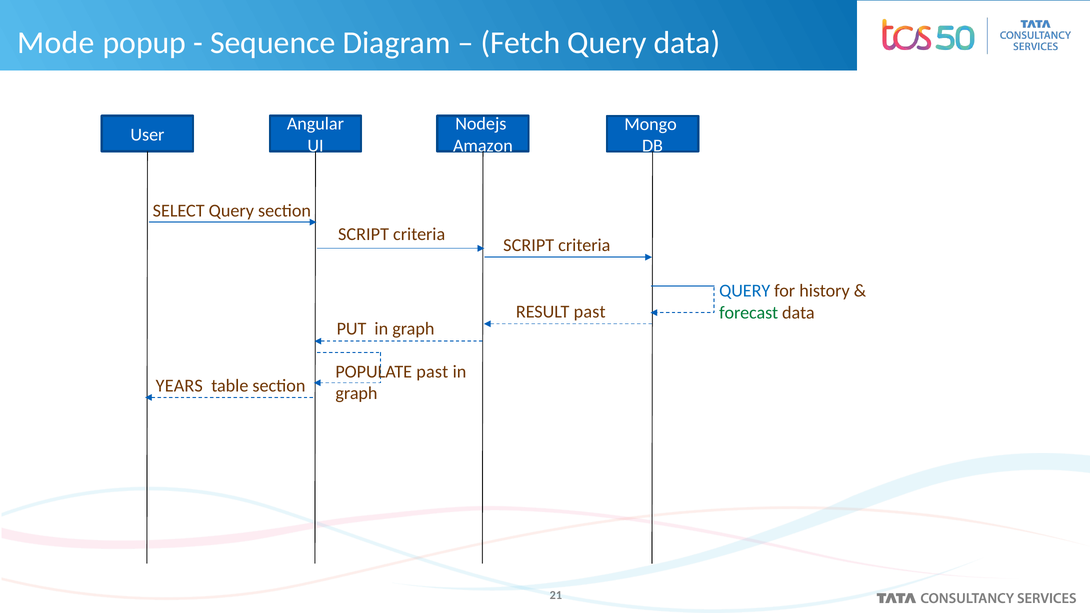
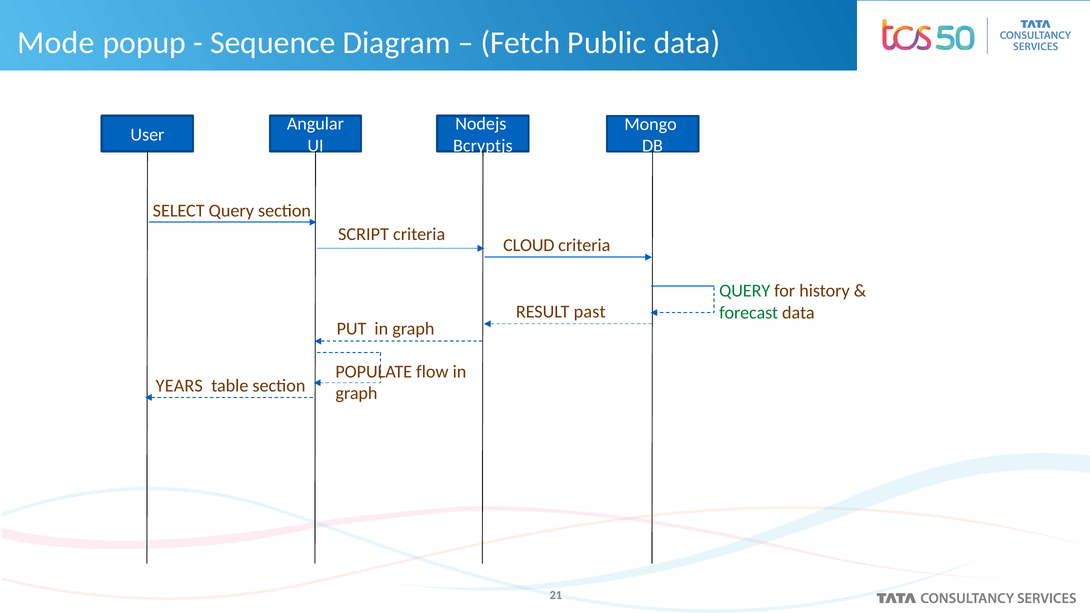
Fetch Query: Query -> Public
Amazon: Amazon -> Bcryptjs
SCRIPT at (529, 245): SCRIPT -> CLOUD
QUERY at (745, 291) colour: blue -> green
POPULATE past: past -> flow
